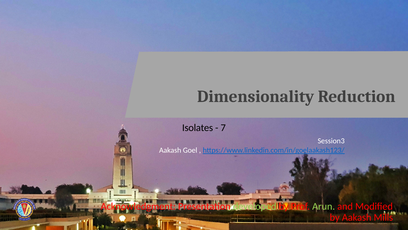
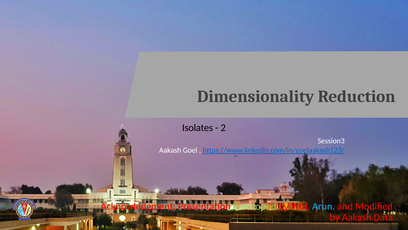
7: 7 -> 2
Arun colour: light green -> light blue
Mills: Mills -> Data
